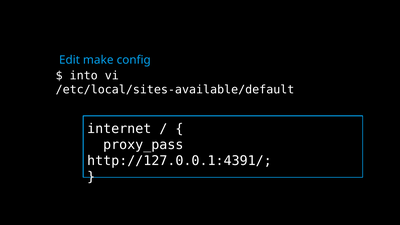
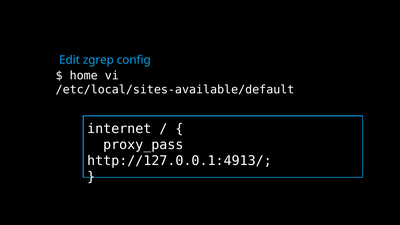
make: make -> zgrep
into: into -> home
http://127.0.0.1:4391/: http://127.0.0.1:4391/ -> http://127.0.0.1:4913/
